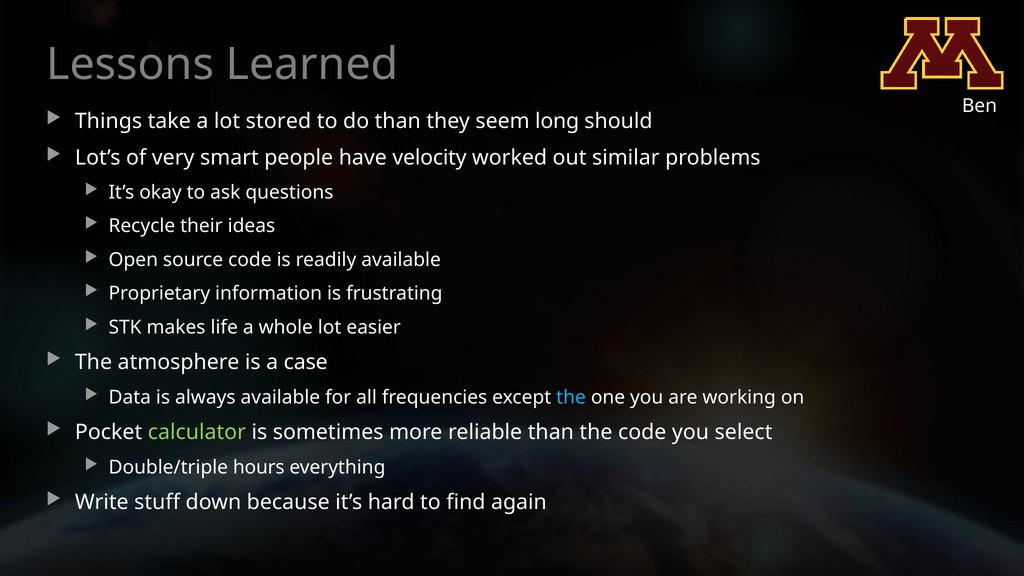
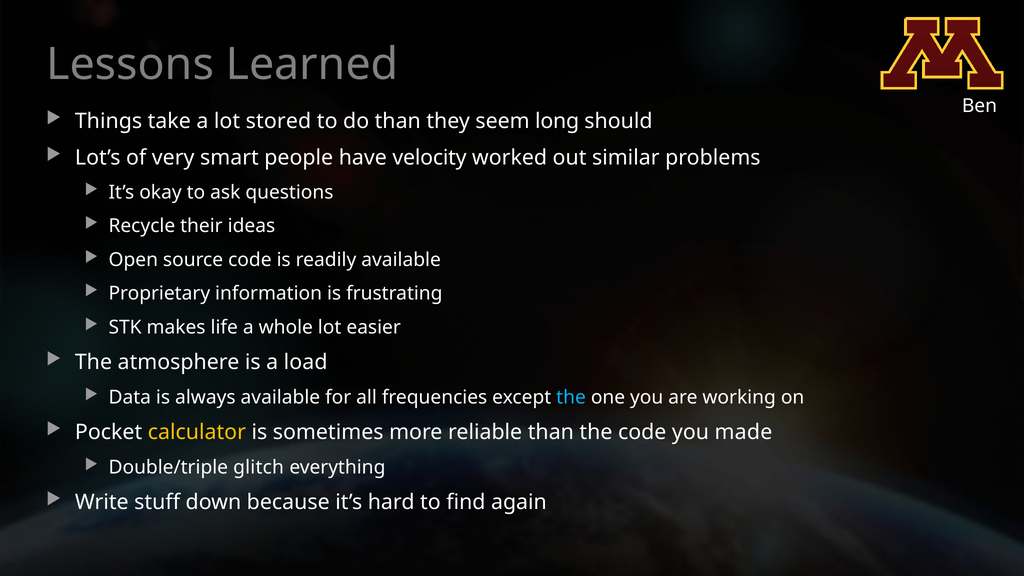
case: case -> load
calculator colour: light green -> yellow
select: select -> made
hours: hours -> glitch
